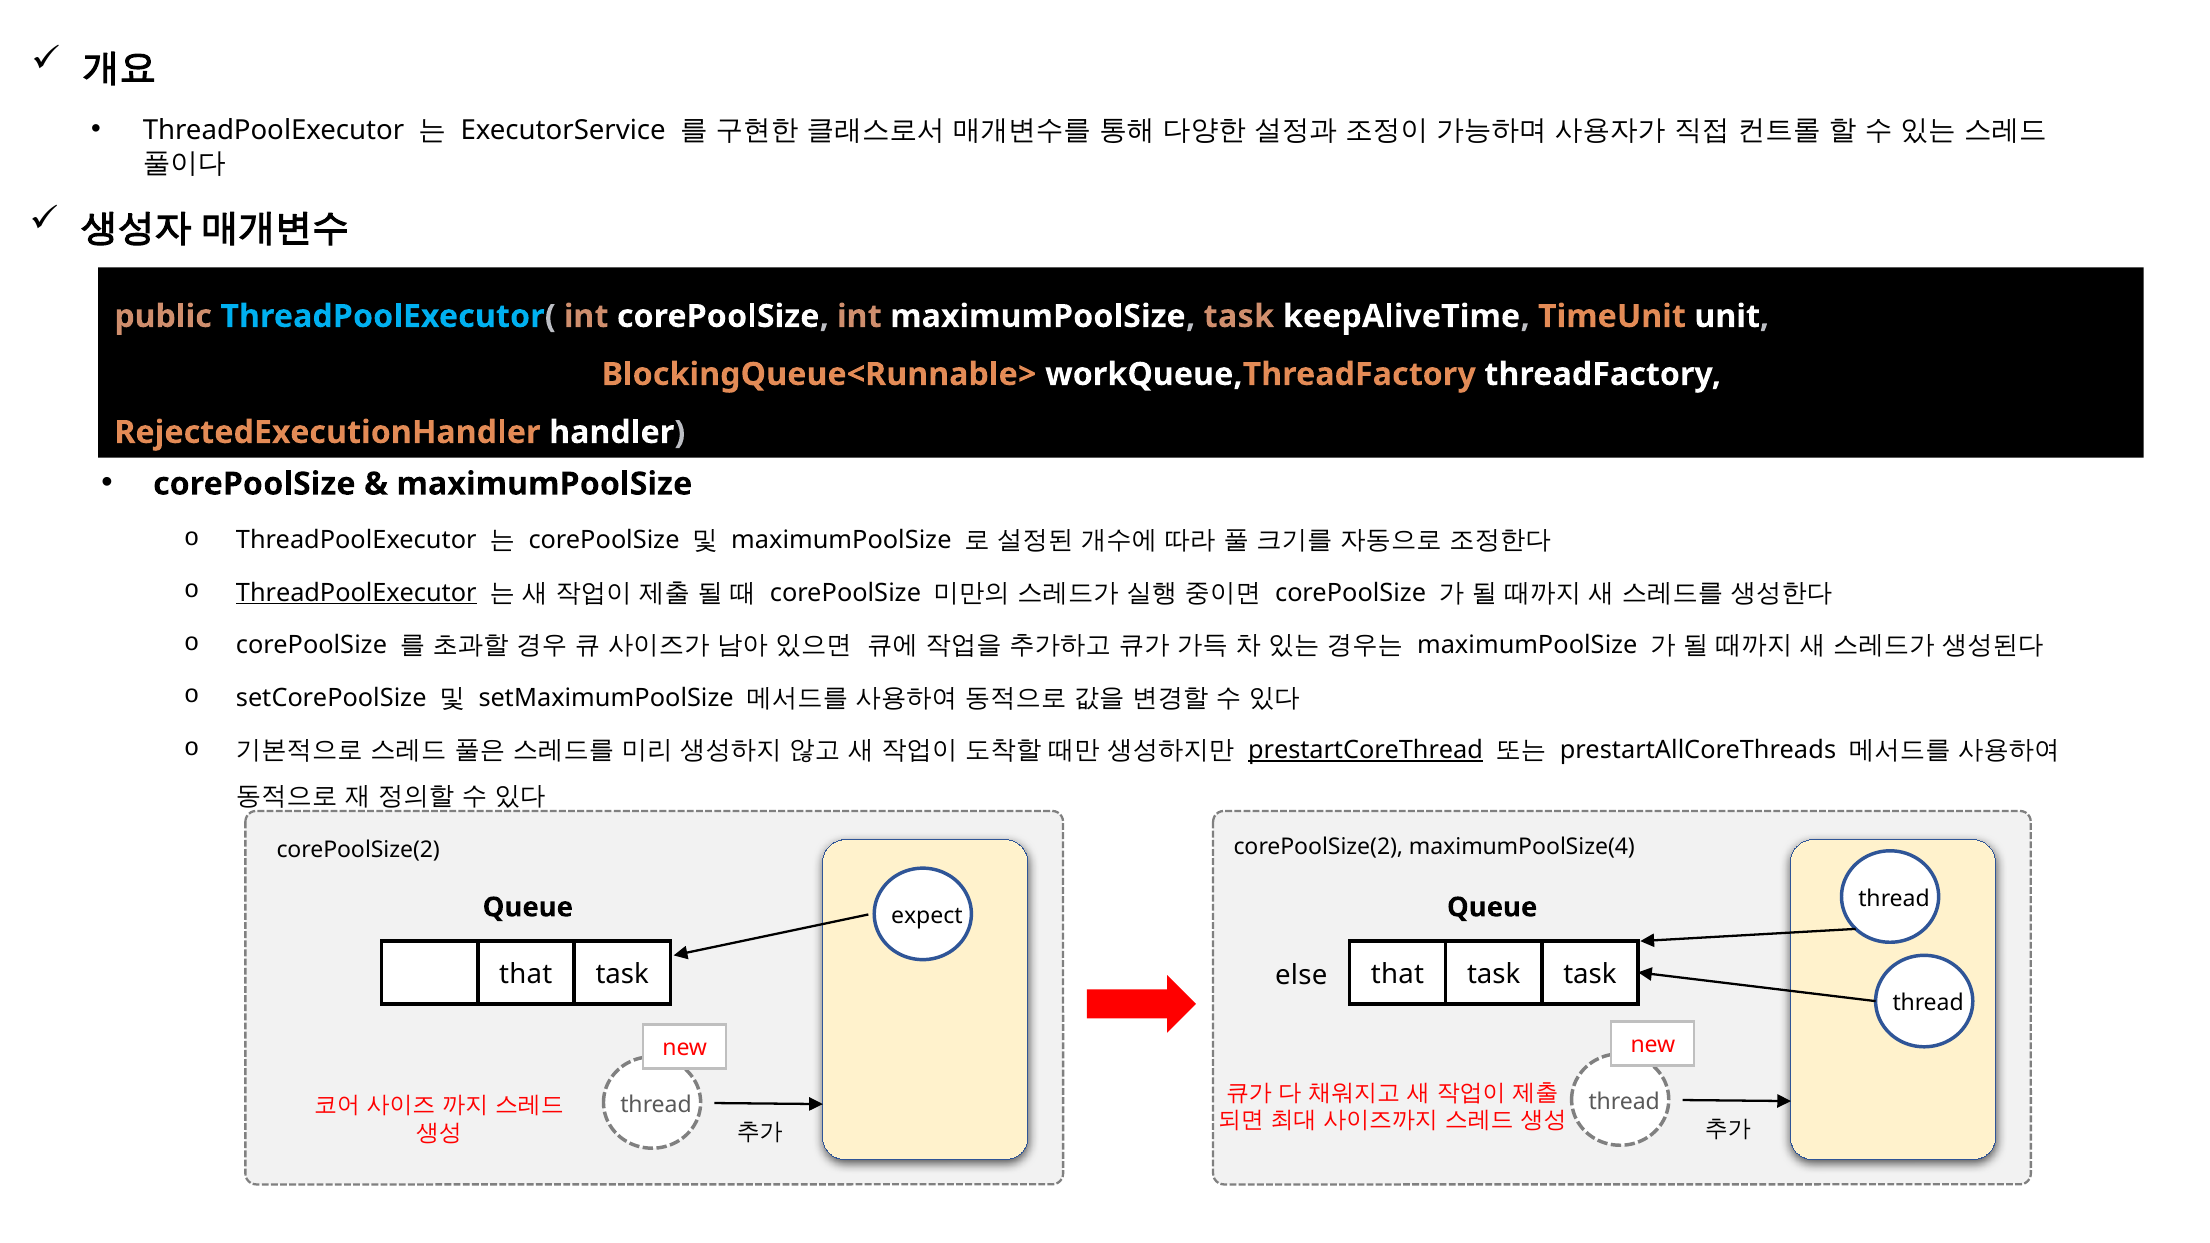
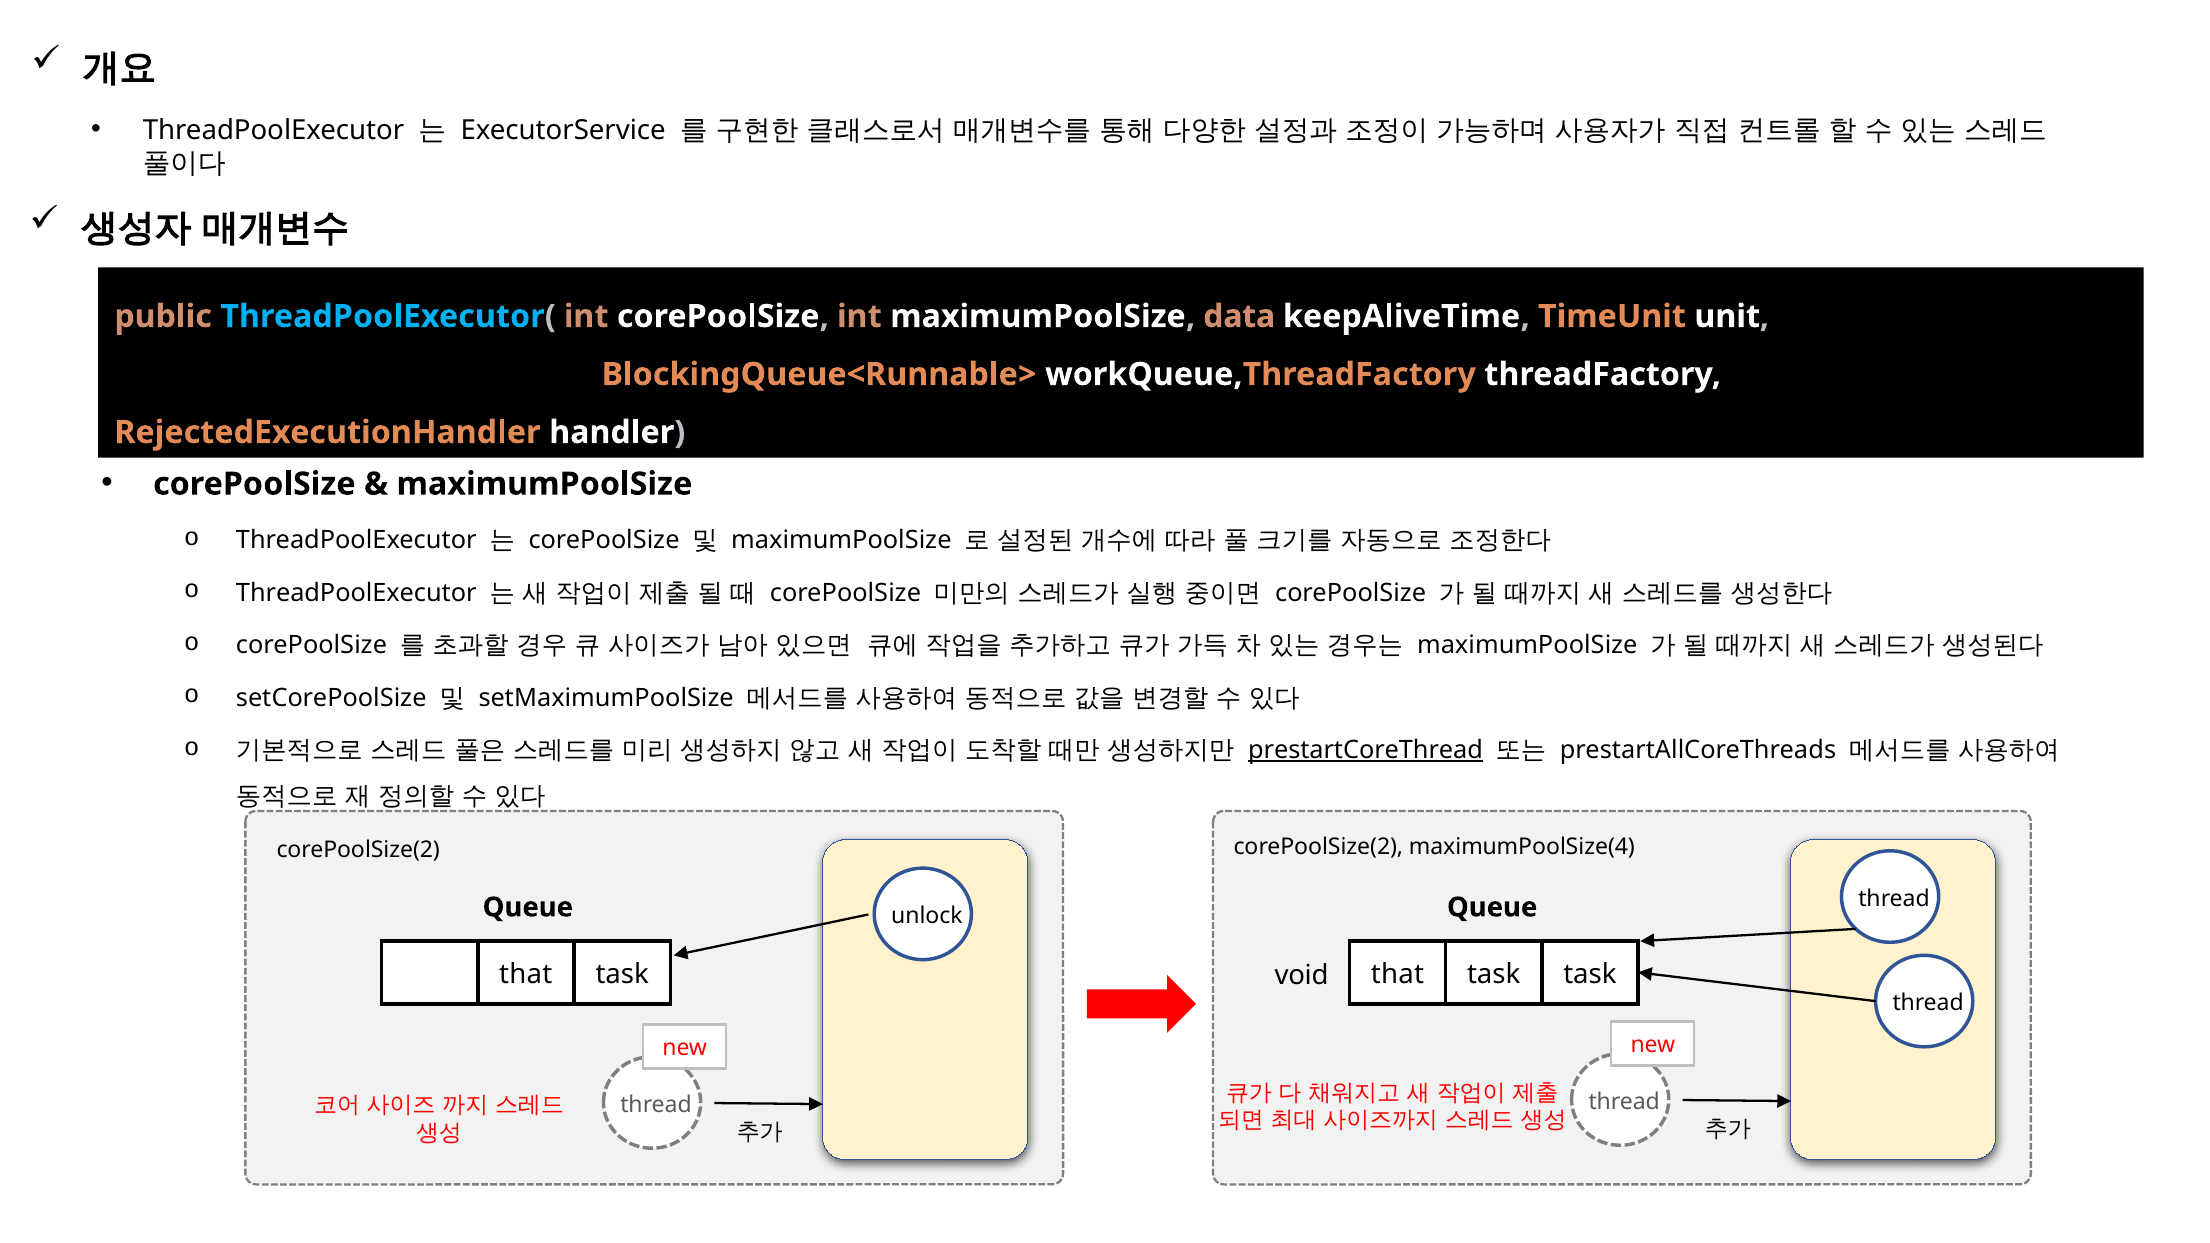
maximumPoolSize task: task -> data
ThreadPoolExecutor at (356, 593) underline: present -> none
expect: expect -> unlock
else: else -> void
